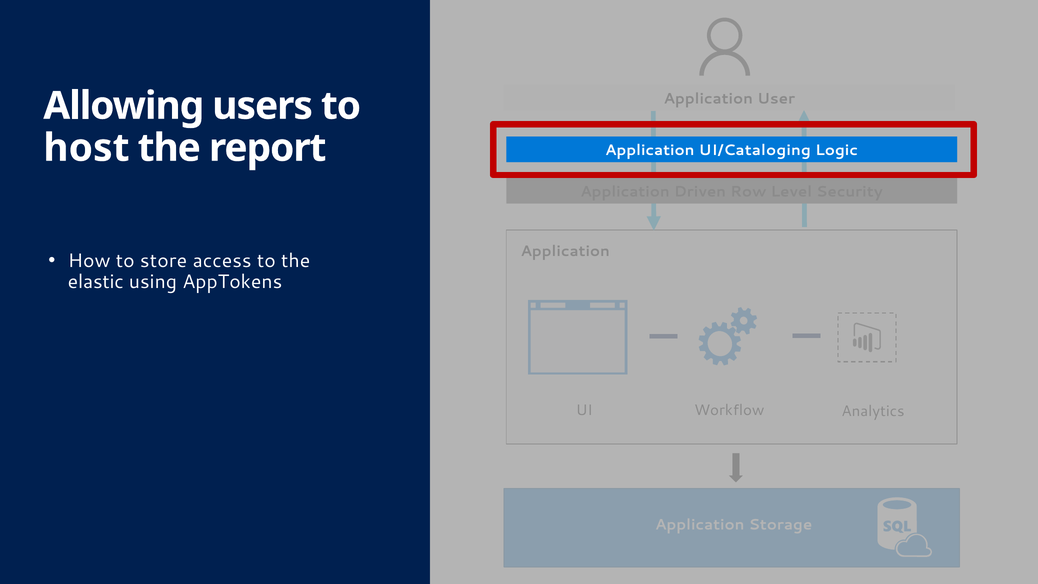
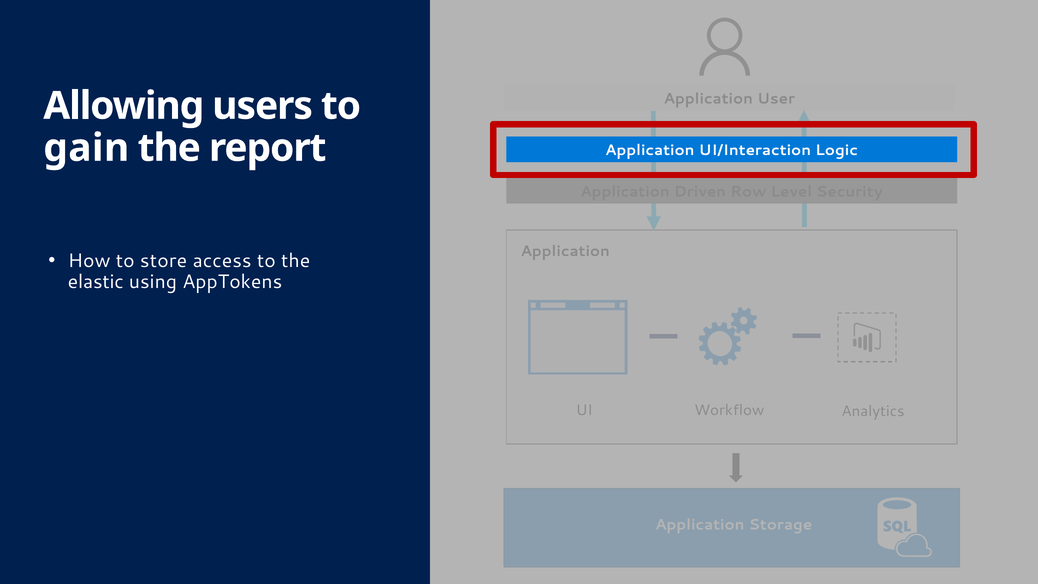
host: host -> gain
UI/Cataloging: UI/Cataloging -> UI/Interaction
